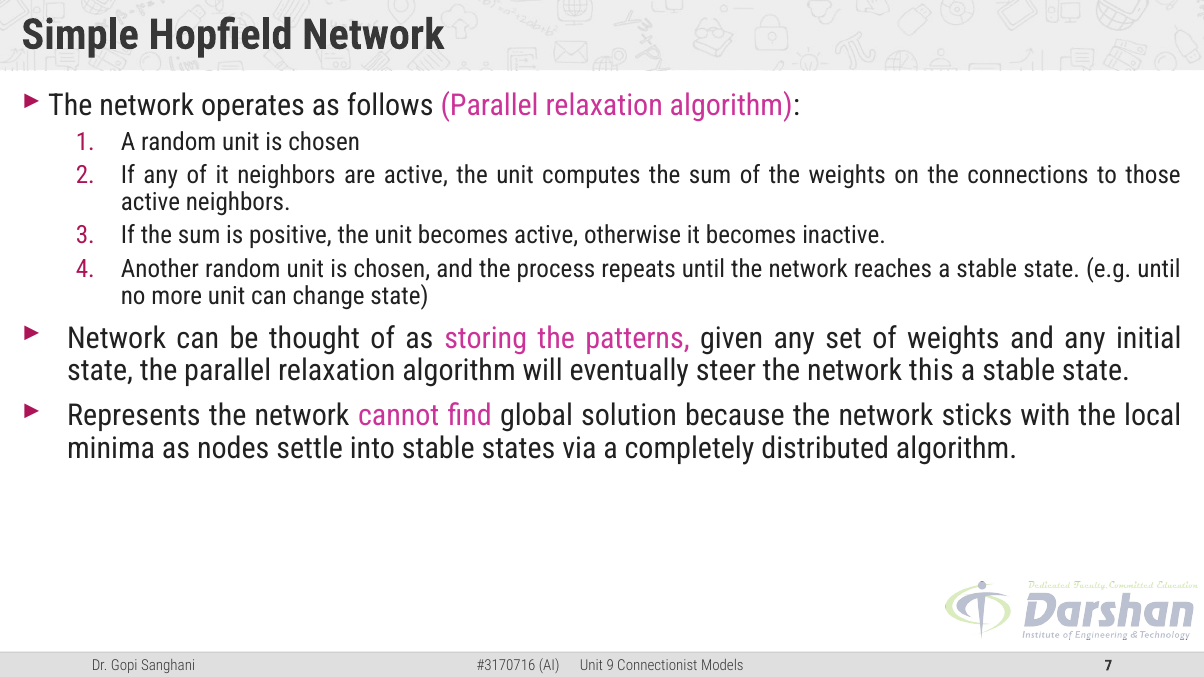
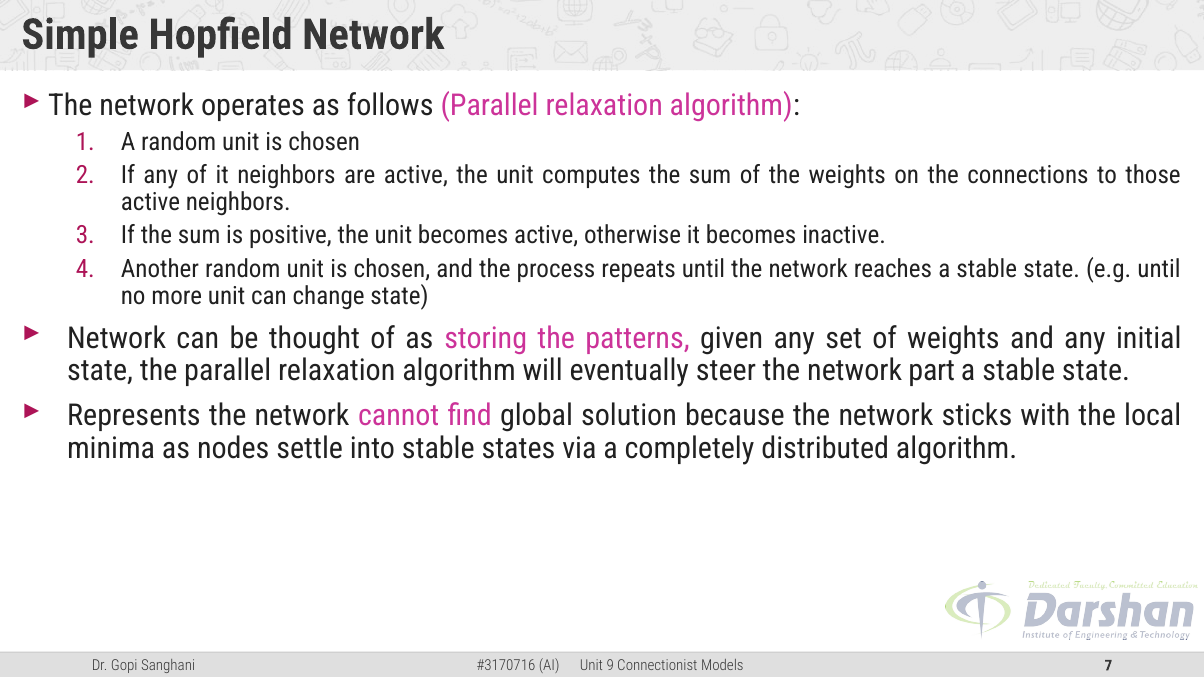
this: this -> part
